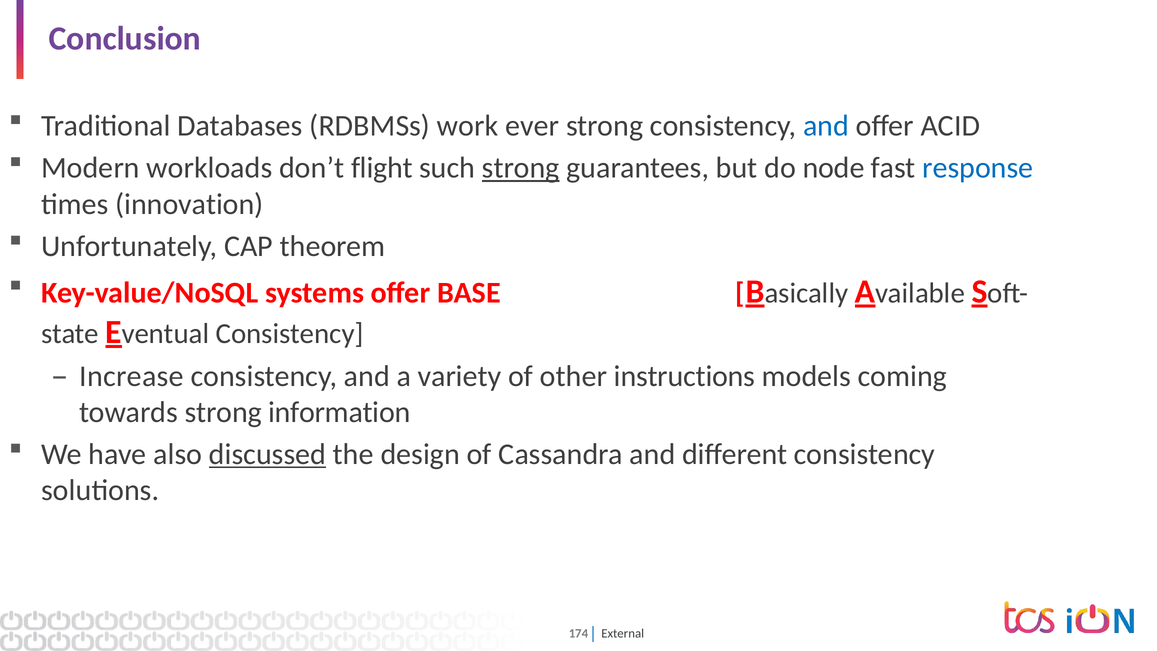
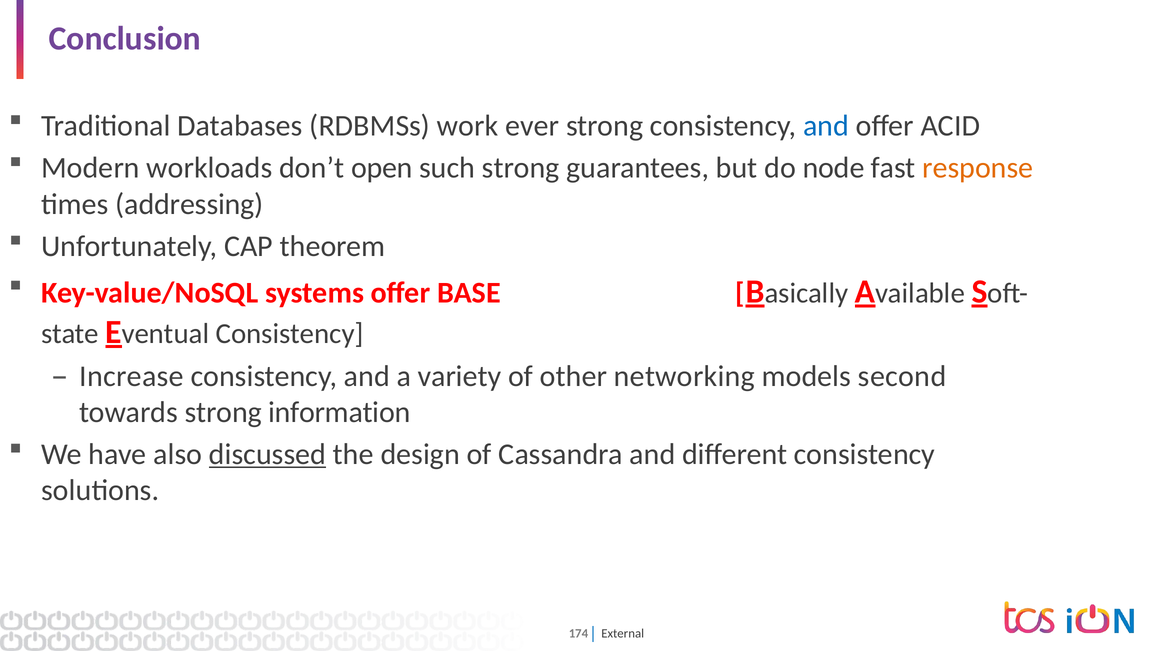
flight: flight -> open
strong at (521, 168) underline: present -> none
response colour: blue -> orange
innovation: innovation -> addressing
instructions: instructions -> networking
coming: coming -> second
